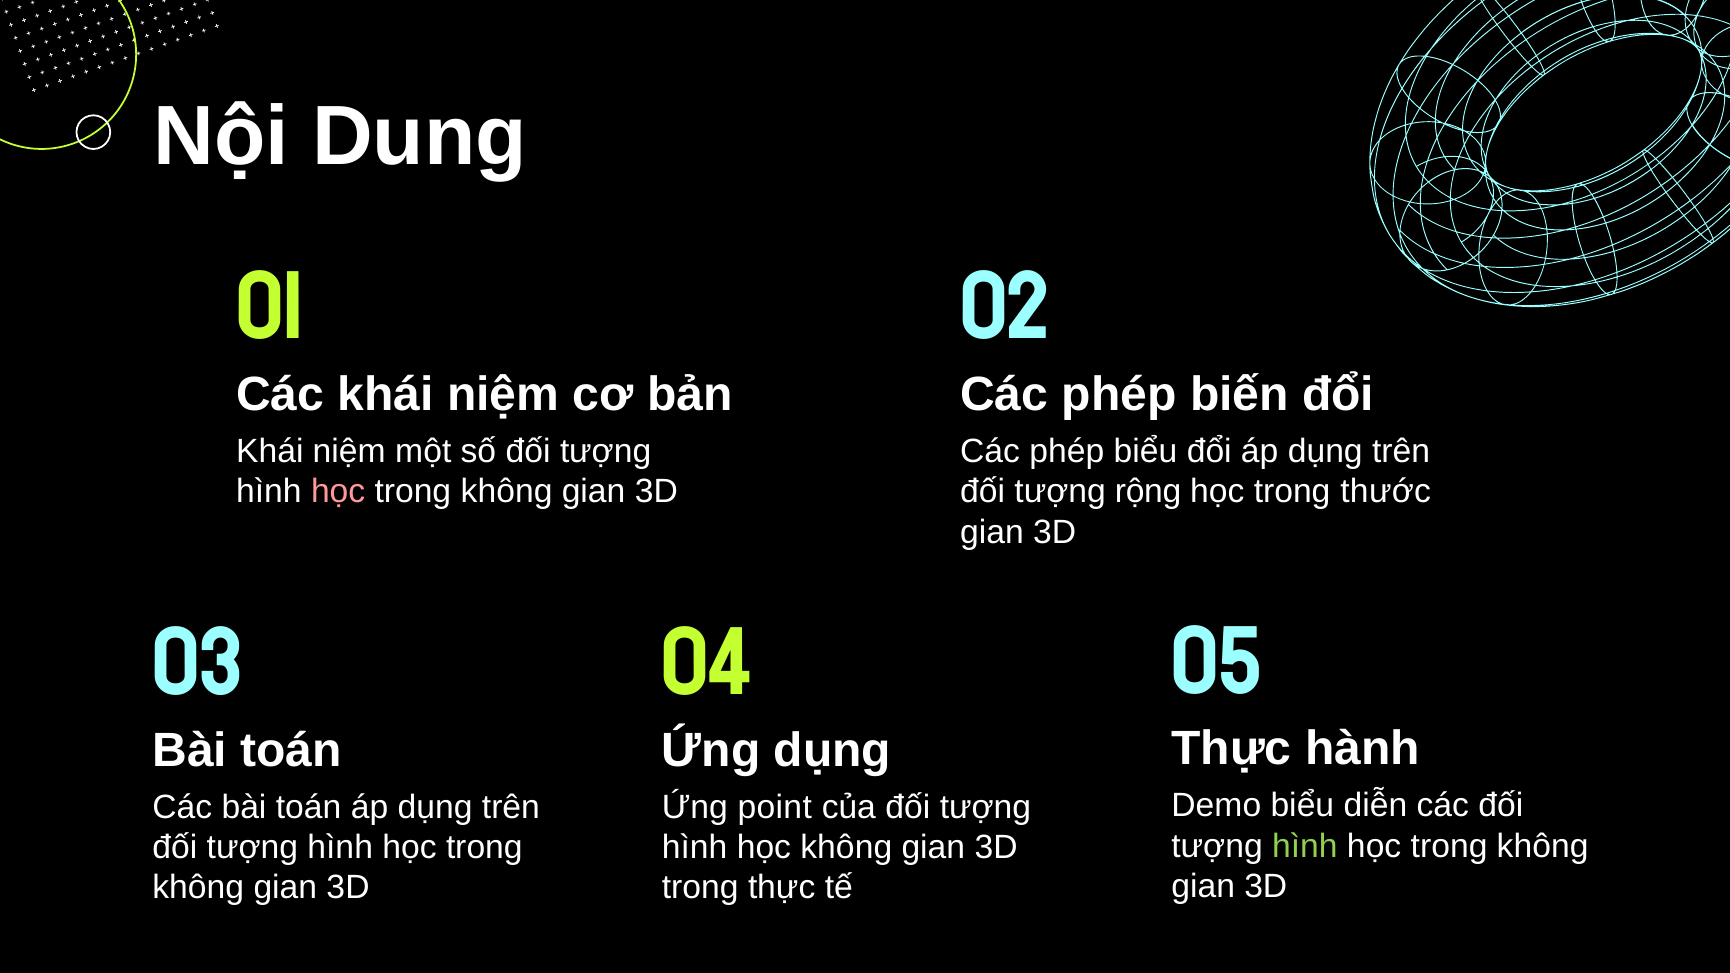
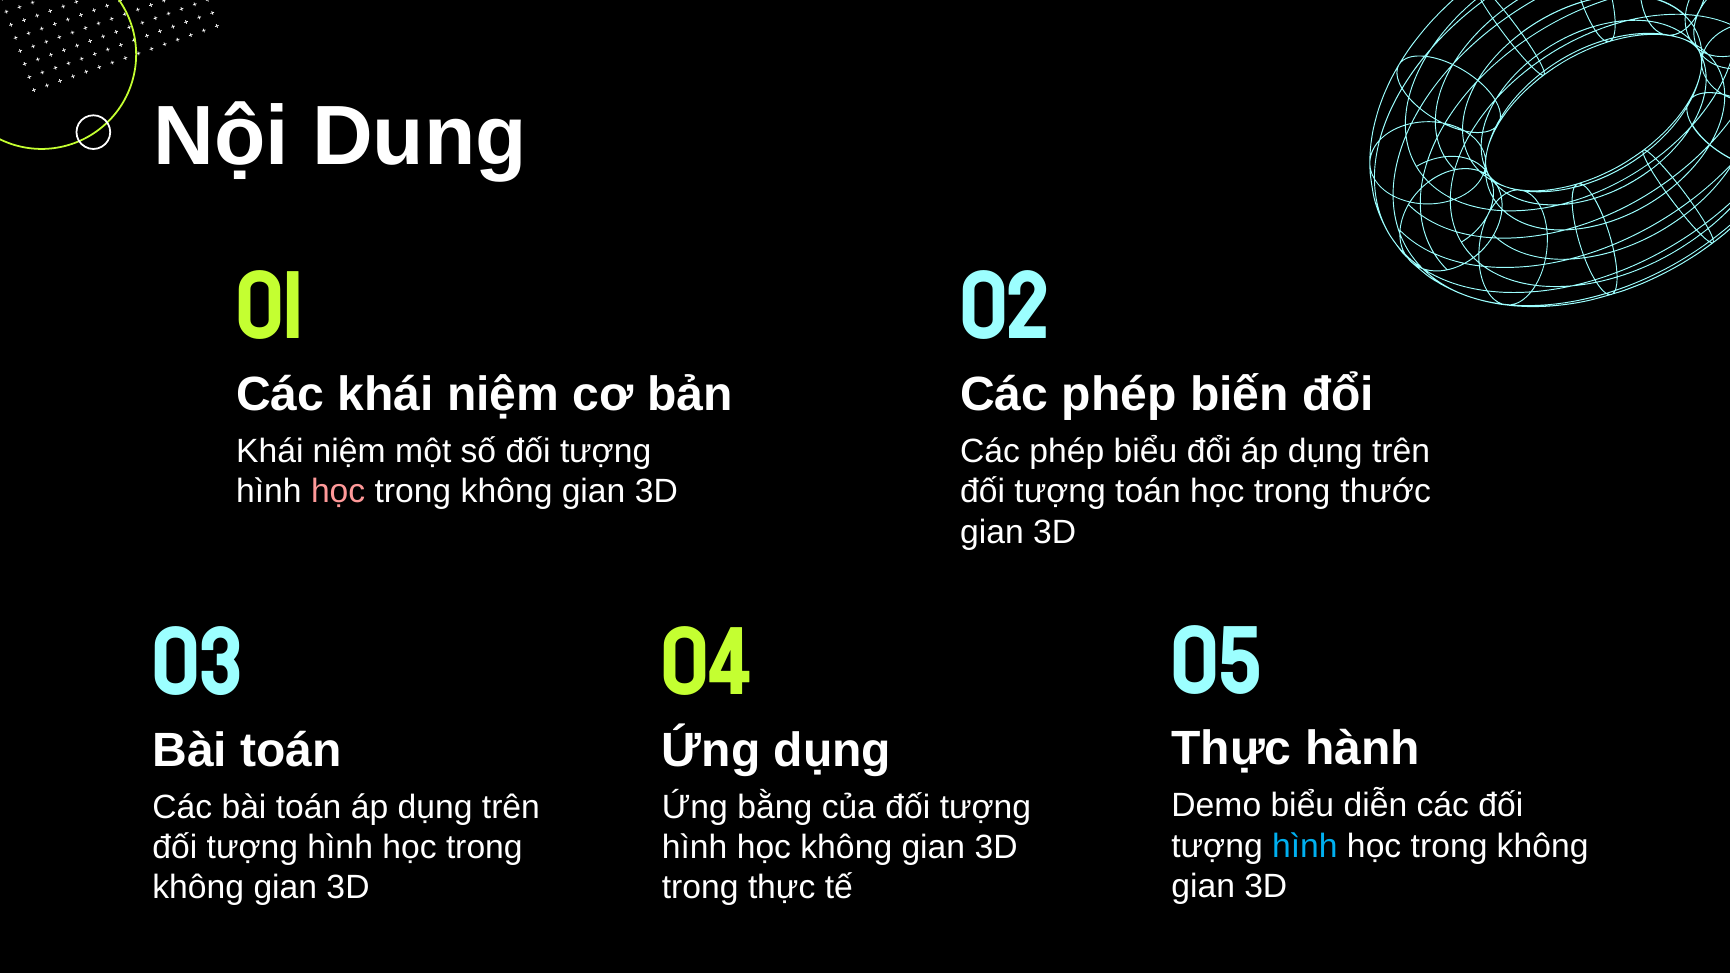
tượng rộng: rộng -> toán
point: point -> bằng
hình at (1305, 846) colour: light green -> light blue
